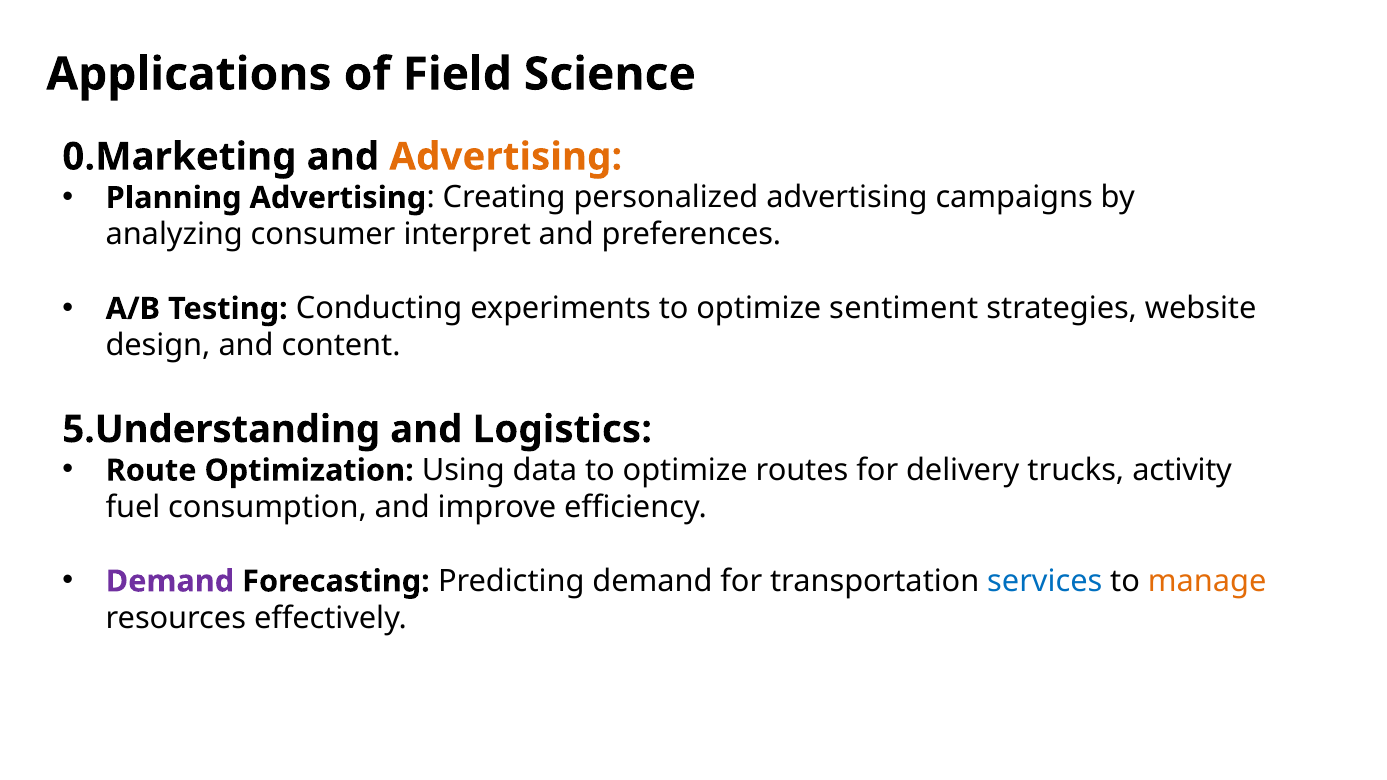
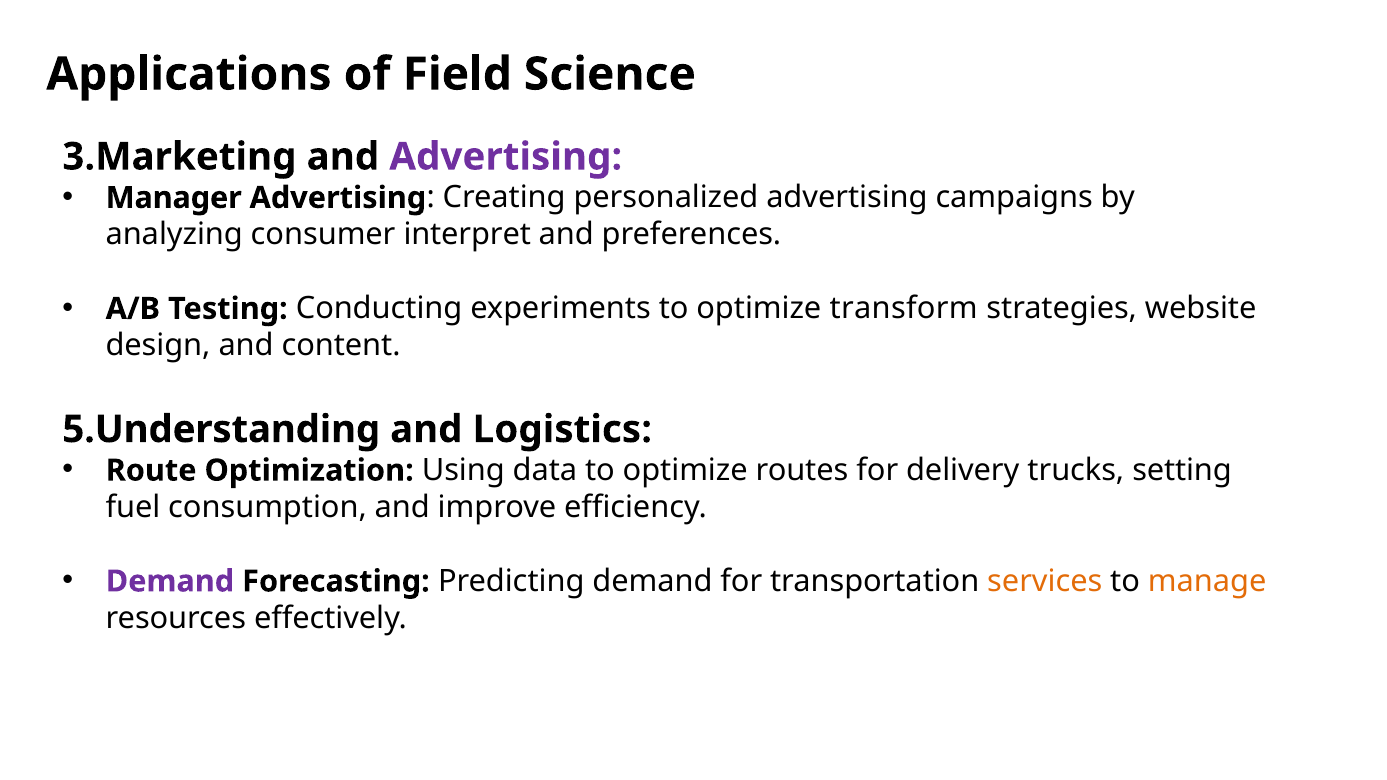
0.Marketing: 0.Marketing -> 3.Marketing
Advertising at (506, 157) colour: orange -> purple
Planning: Planning -> Manager
sentiment: sentiment -> transform
activity: activity -> setting
services colour: blue -> orange
